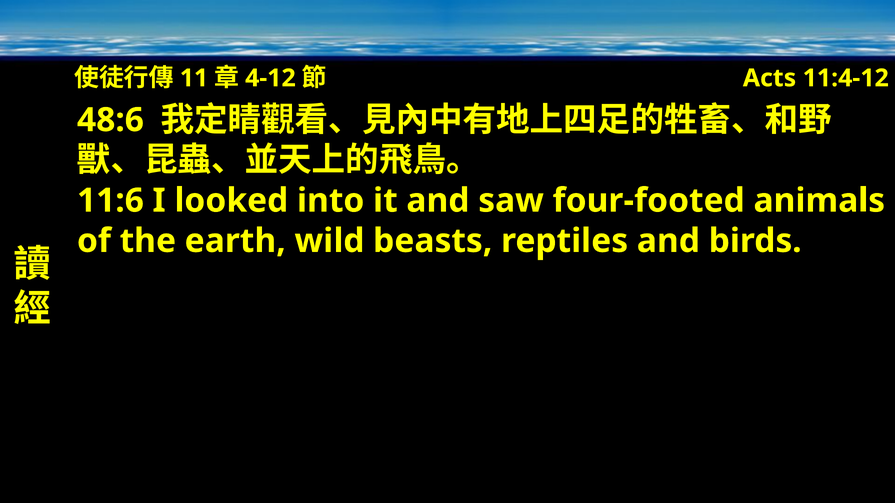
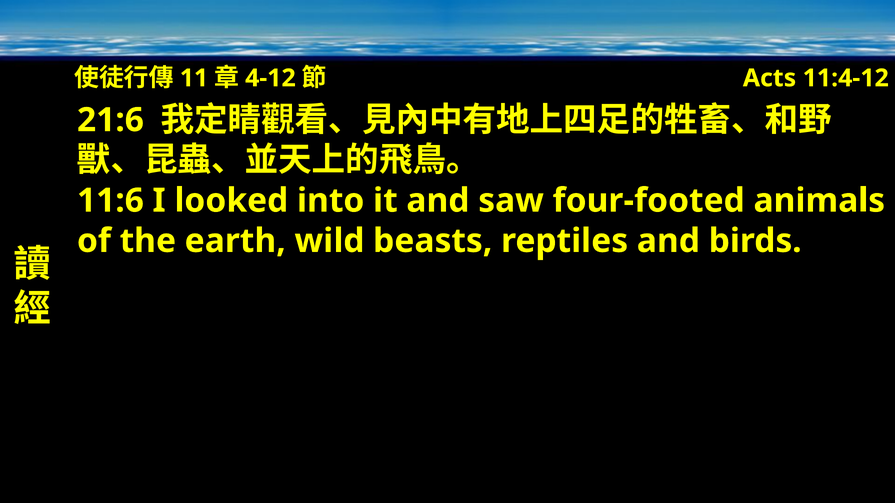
48:6: 48:6 -> 21:6
